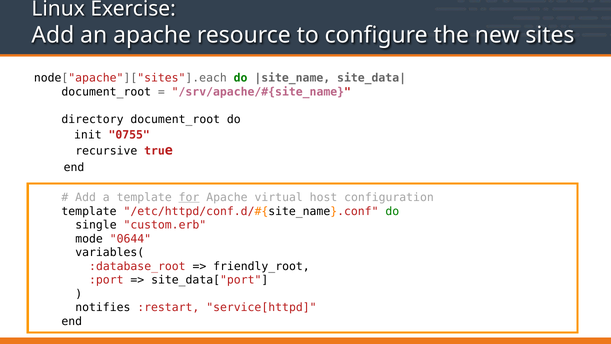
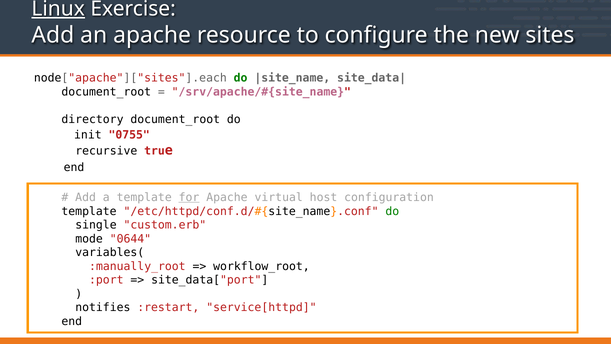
Linux underline: none -> present
:database_root: :database_root -> :manually_root
friendly_root: friendly_root -> workflow_root
